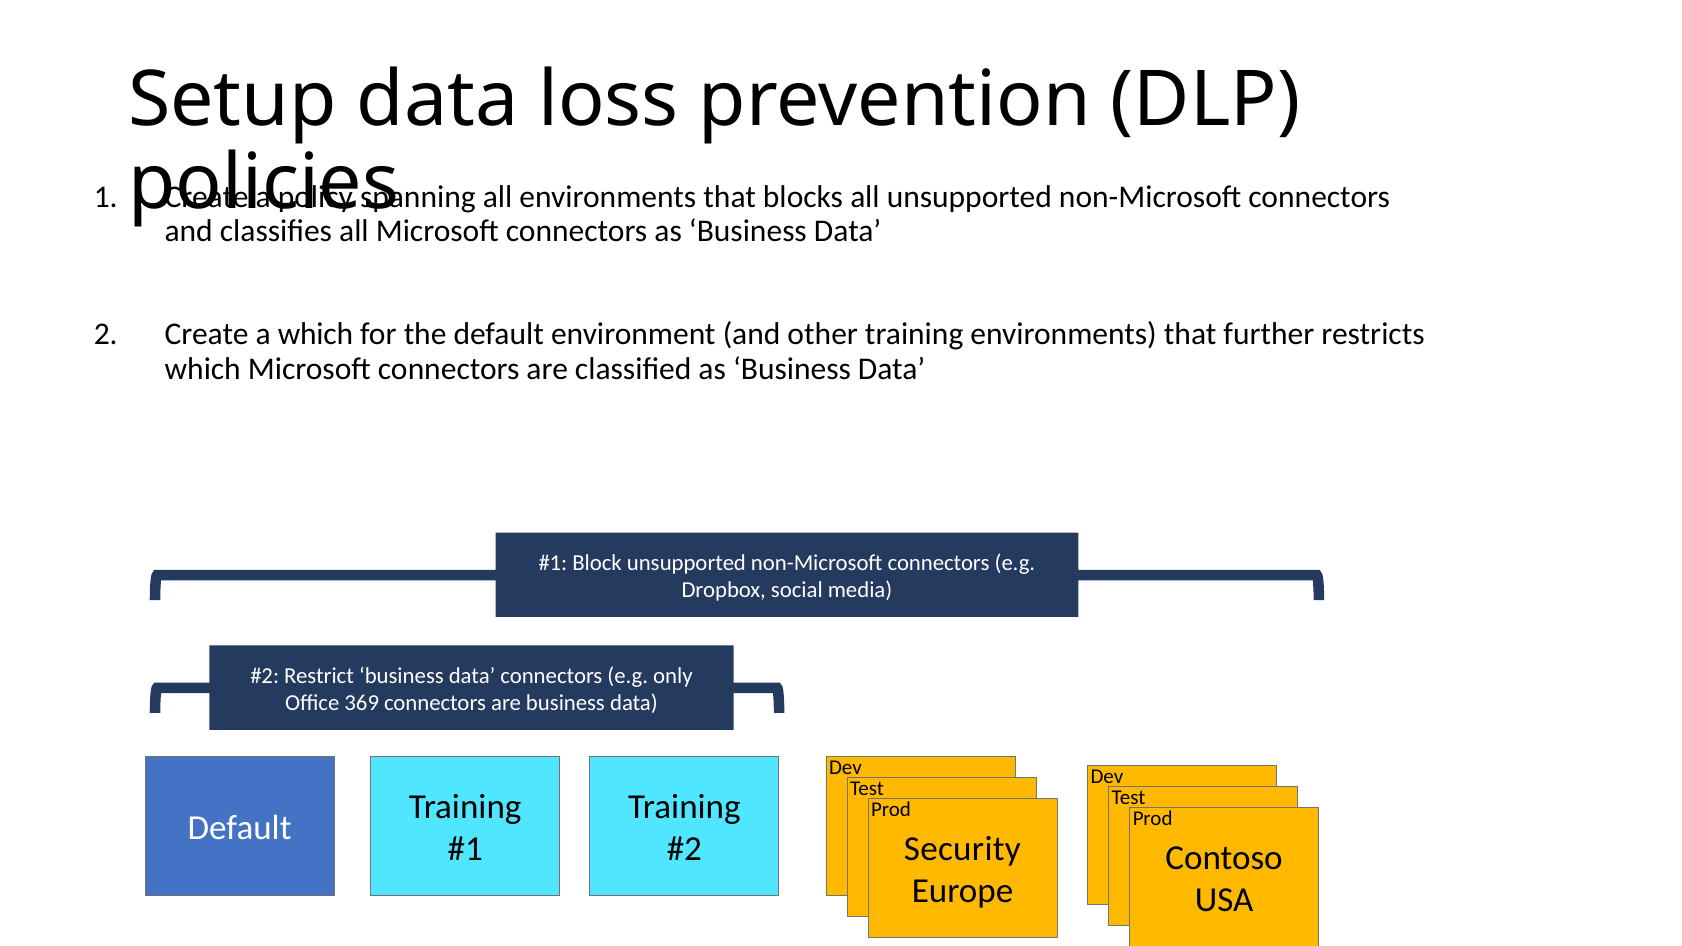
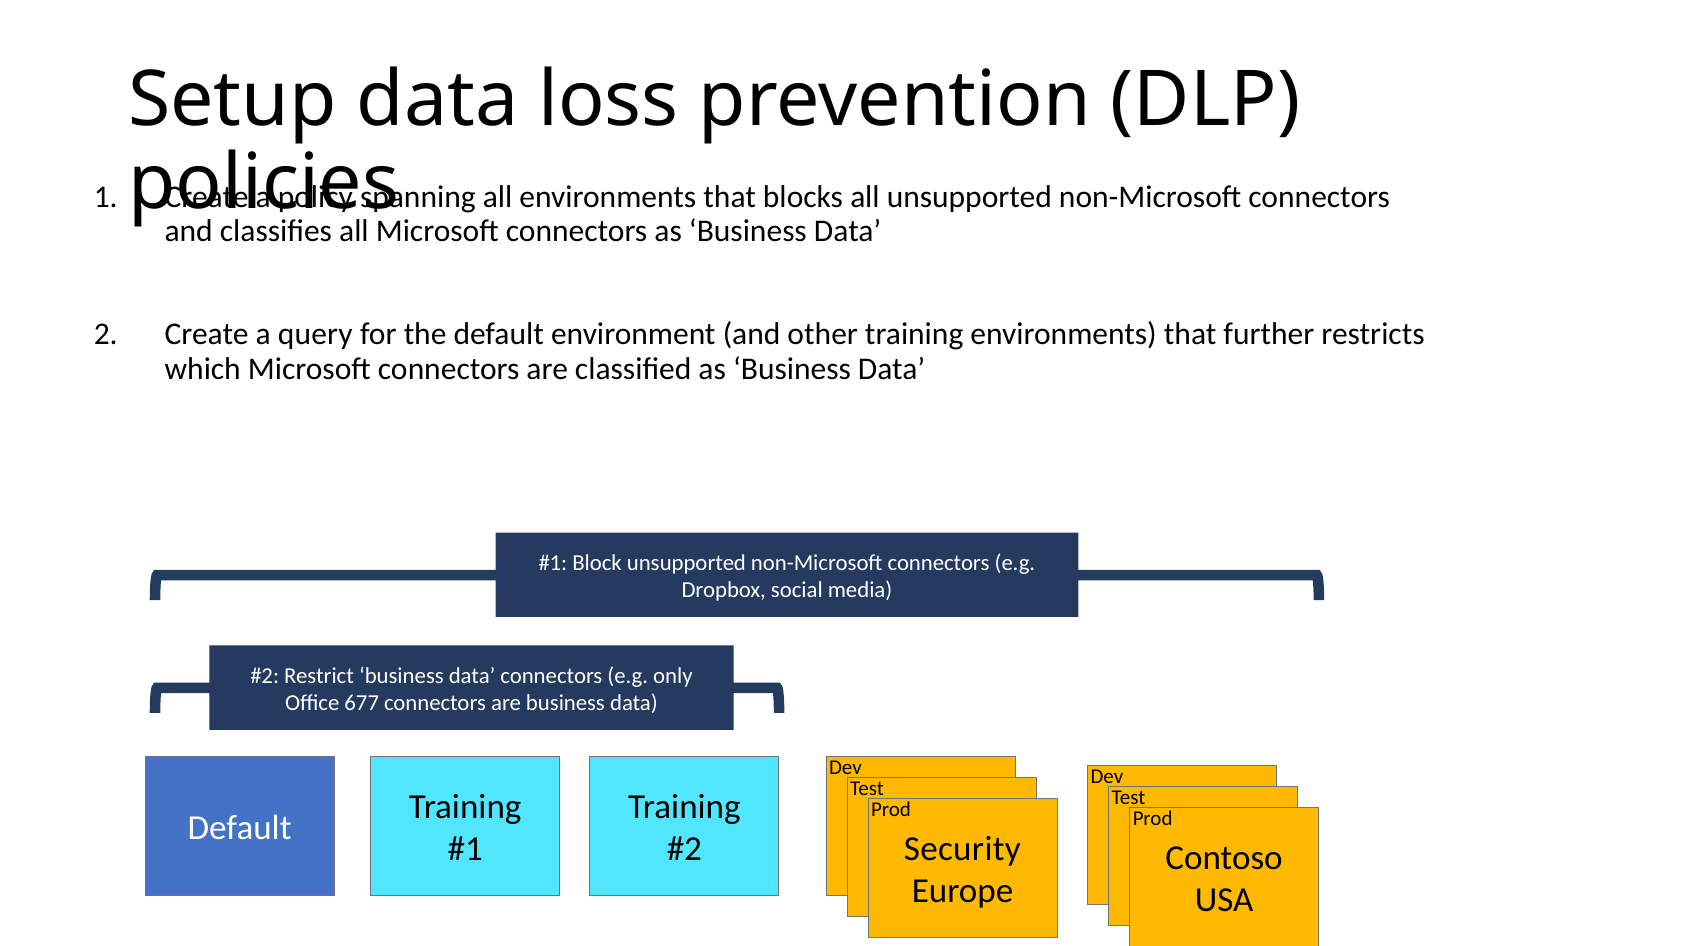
a which: which -> query
369: 369 -> 677
